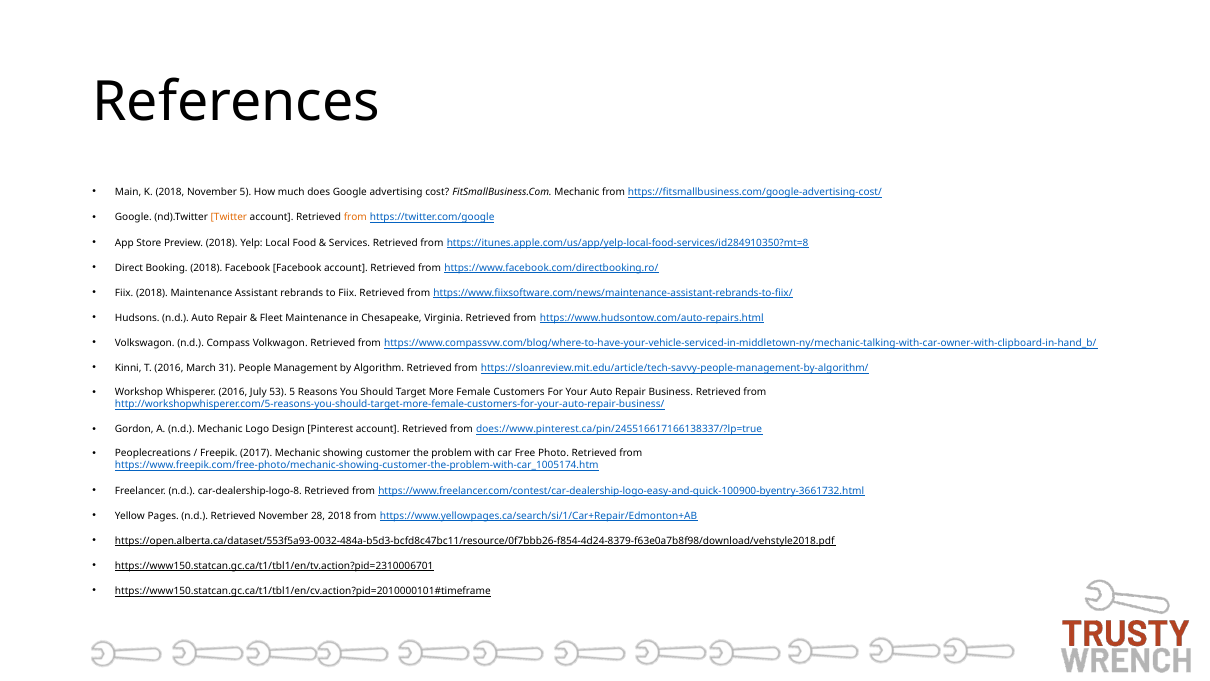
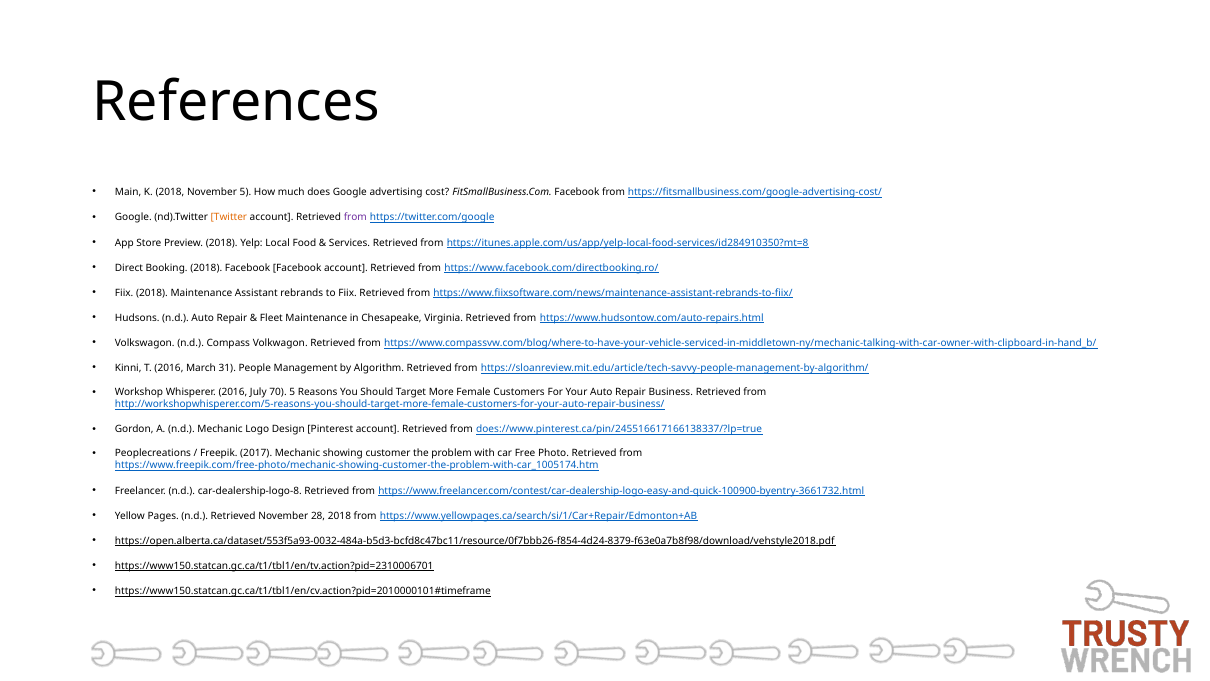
FitSmallBusiness.Com Mechanic: Mechanic -> Facebook
from at (355, 218) colour: orange -> purple
53: 53 -> 70
